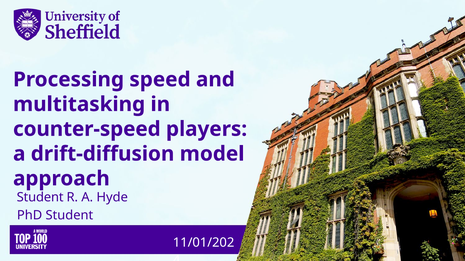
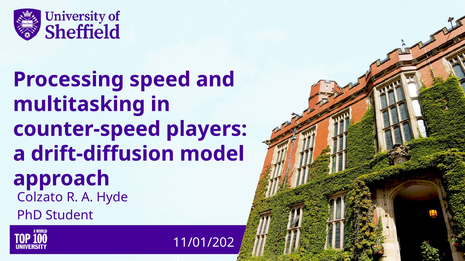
Student at (40, 198): Student -> Colzato
